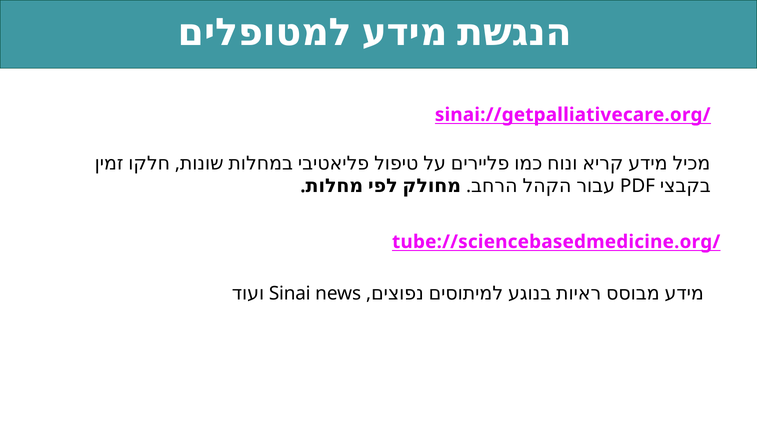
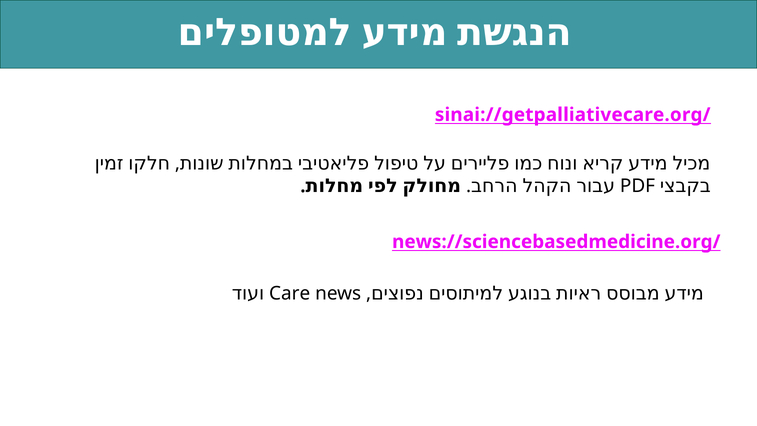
tube://sciencebasedmedicine.org/: tube://sciencebasedmedicine.org/ -> news://sciencebasedmedicine.org/
Sinai: Sinai -> Care
